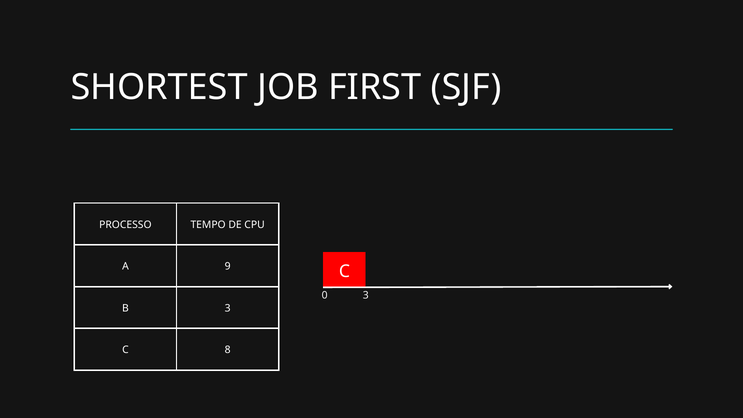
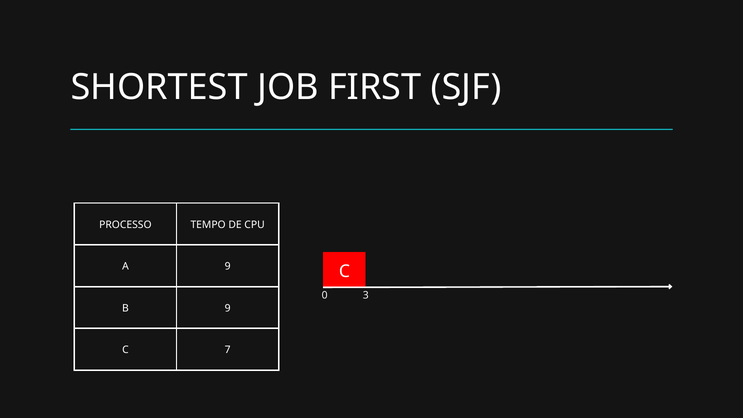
B 3: 3 -> 9
8: 8 -> 7
